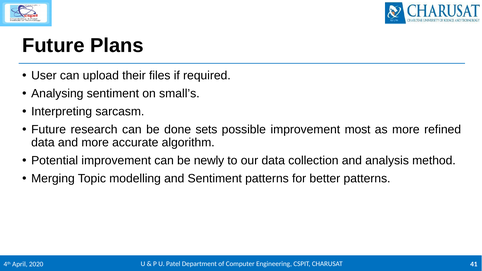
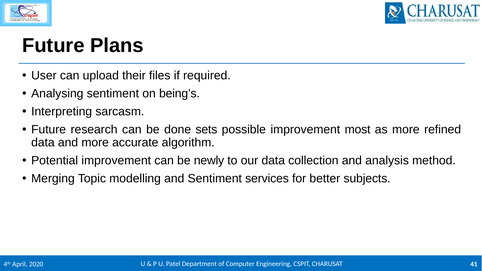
small’s: small’s -> being’s
Sentiment patterns: patterns -> services
better patterns: patterns -> subjects
